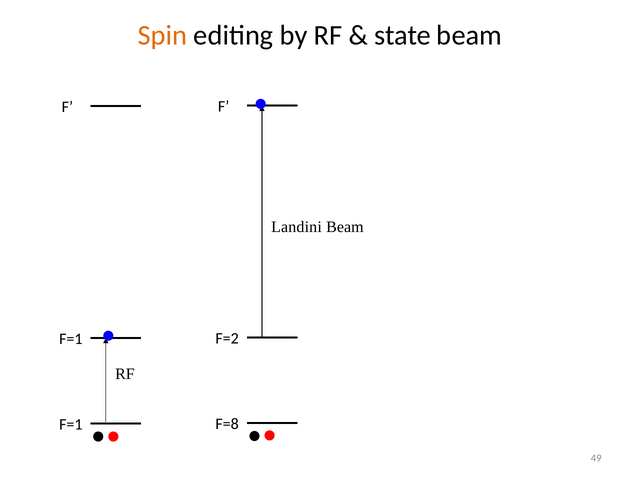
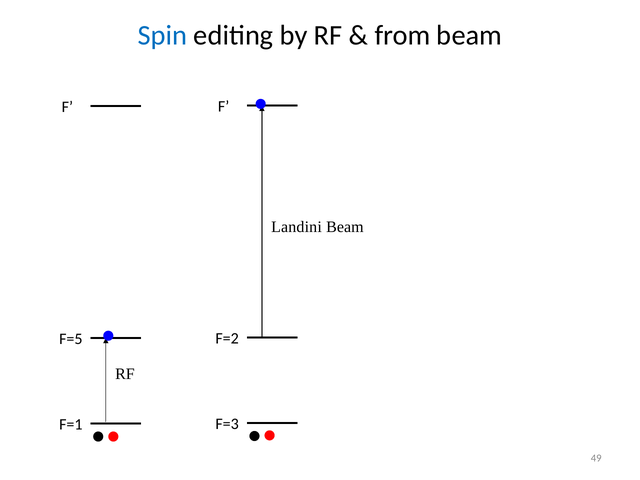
Spin colour: orange -> blue
state: state -> from
F=1 at (71, 339): F=1 -> F=5
F=8: F=8 -> F=3
